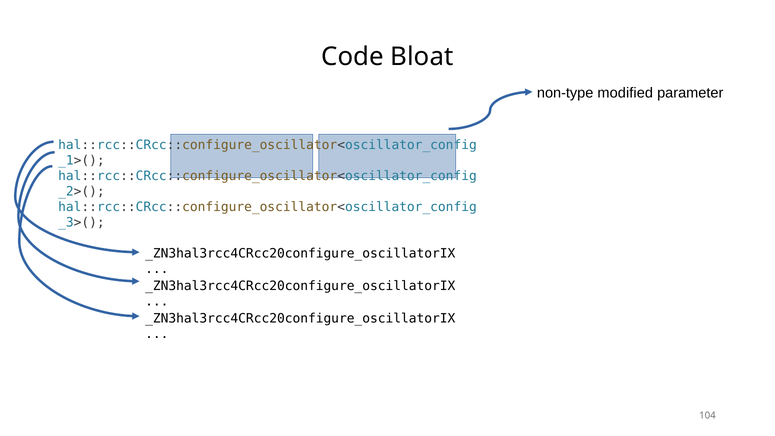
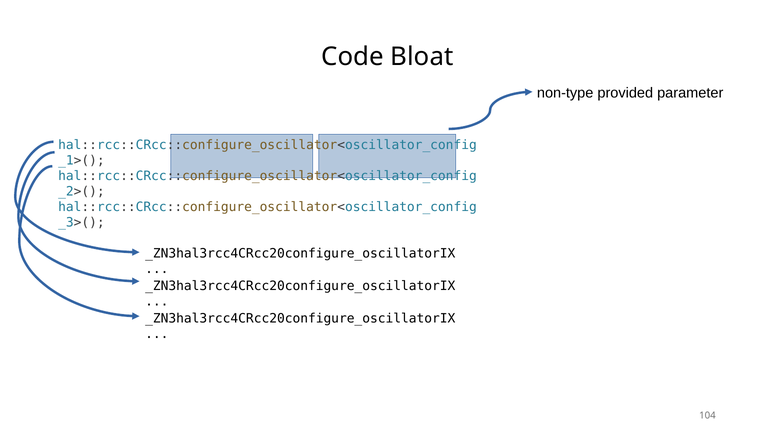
modified: modified -> provided
